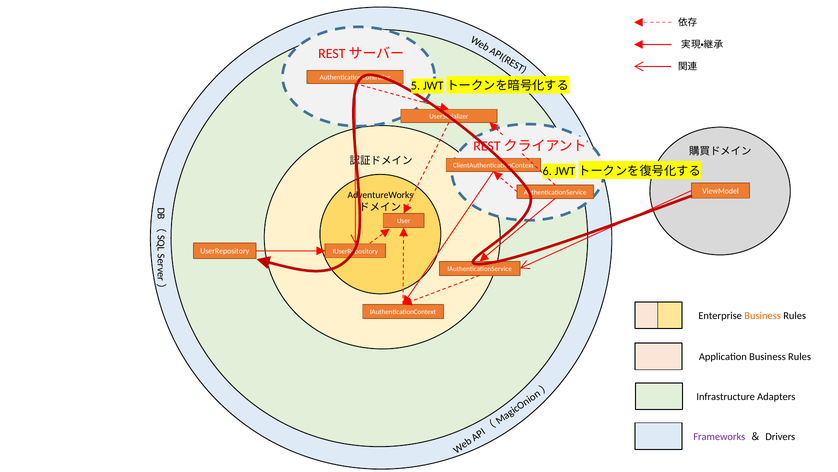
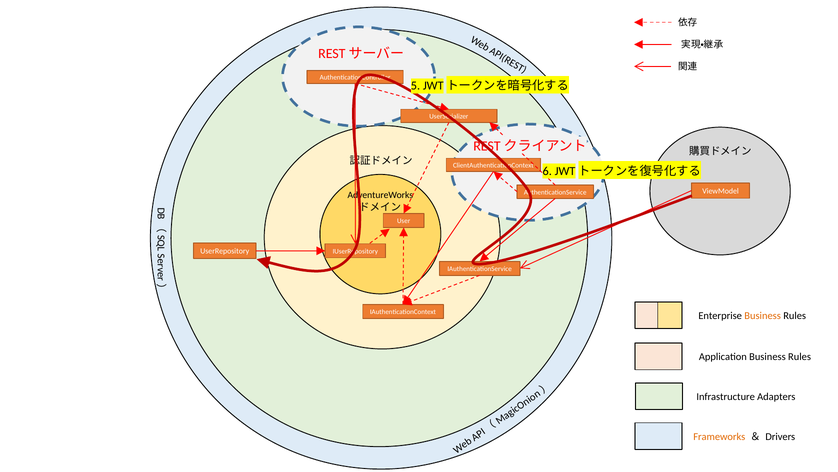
Frameworks colour: purple -> orange
